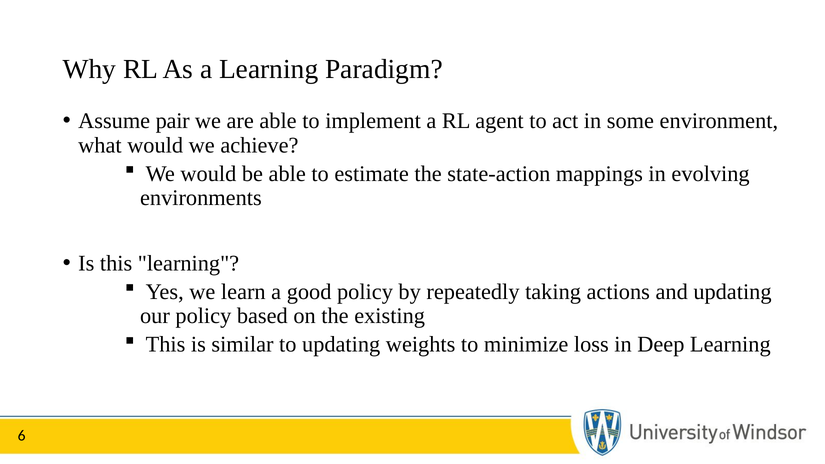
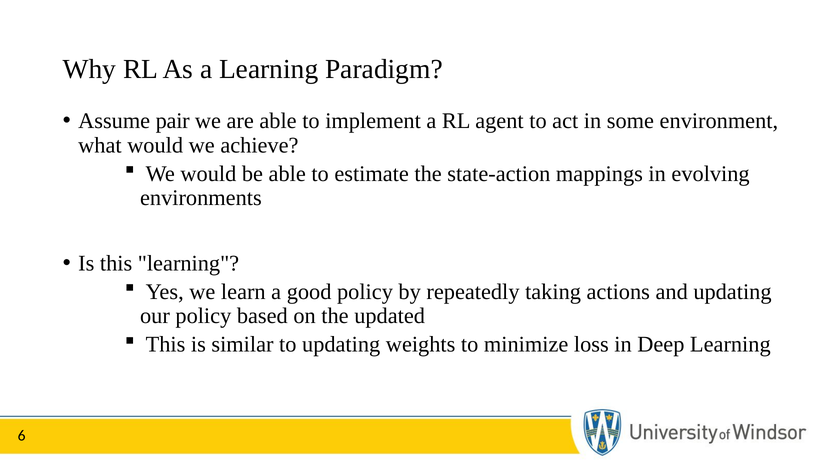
existing: existing -> updated
